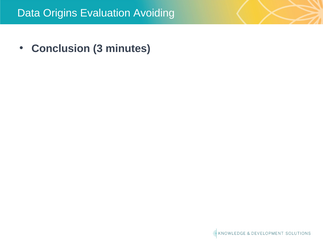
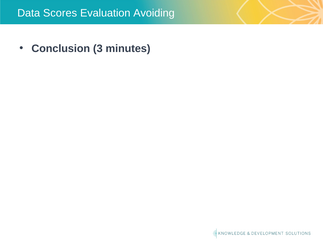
Origins: Origins -> Scores
